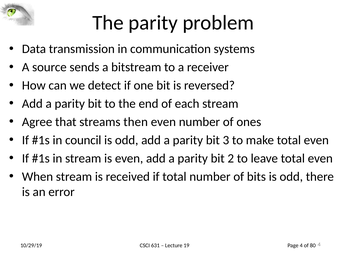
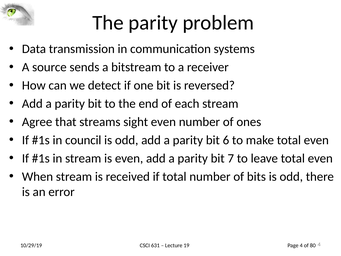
then: then -> sight
3: 3 -> 6
2: 2 -> 7
